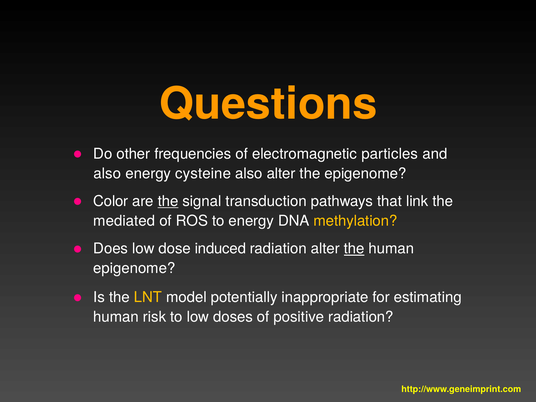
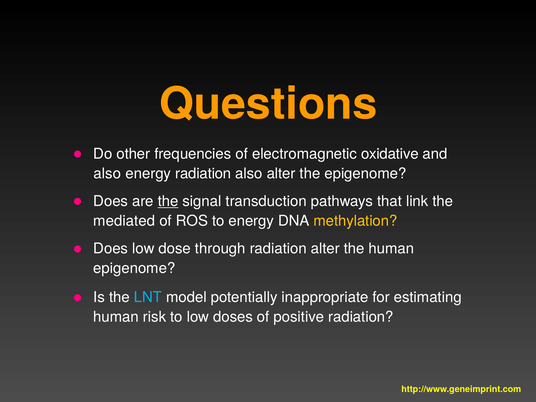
particles: particles -> oxidative
energy cysteine: cysteine -> radiation
Color at (111, 201): Color -> Does
induced: induced -> through
the at (354, 249) underline: present -> none
LNT colour: yellow -> light blue
